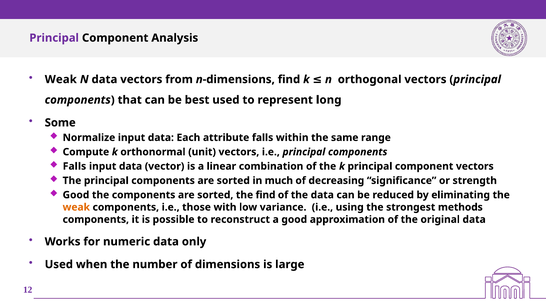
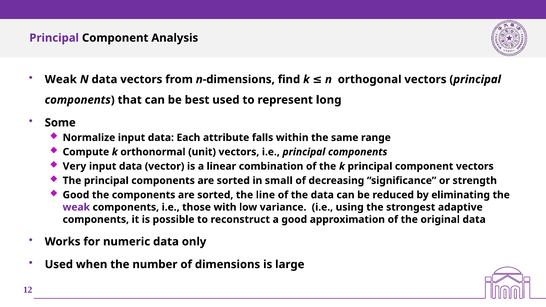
Falls at (74, 166): Falls -> Very
much: much -> small
the find: find -> line
weak at (76, 207) colour: orange -> purple
methods: methods -> adaptive
